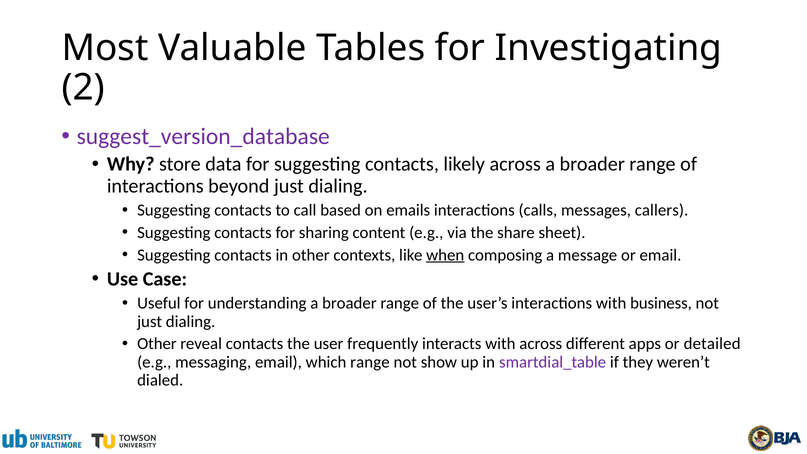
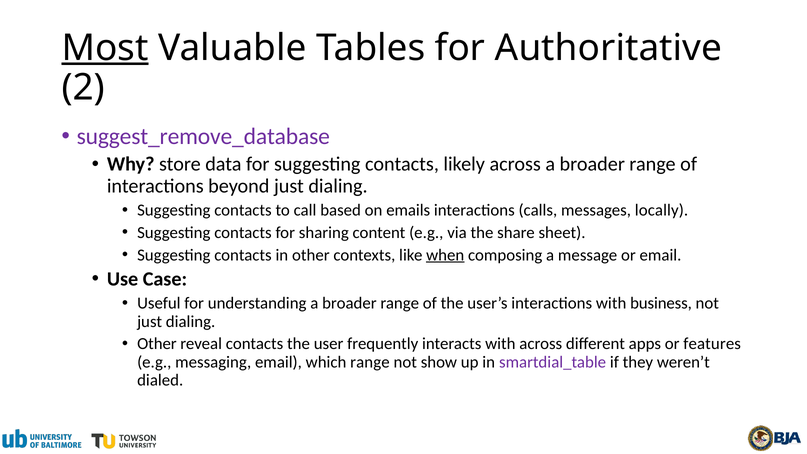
Most underline: none -> present
Investigating: Investigating -> Authoritative
suggest_version_database: suggest_version_database -> suggest_remove_database
callers: callers -> locally
detailed: detailed -> features
